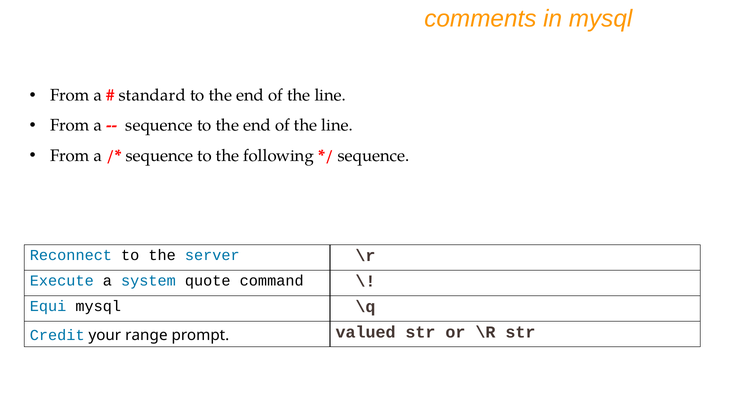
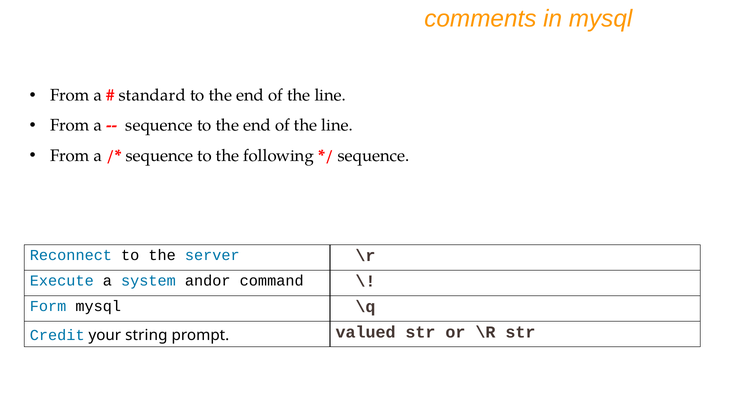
quote: quote -> andor
Equi: Equi -> Form
range: range -> string
